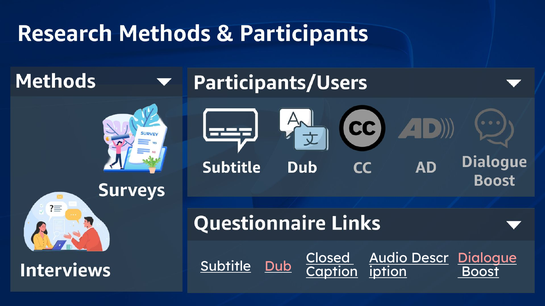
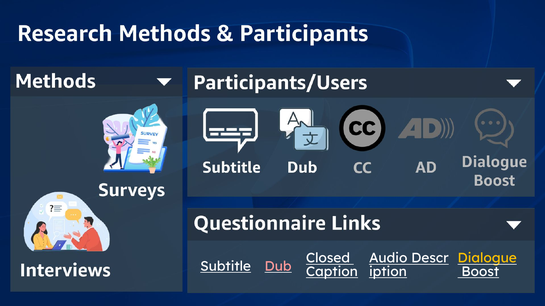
Dialogue colour: pink -> yellow
